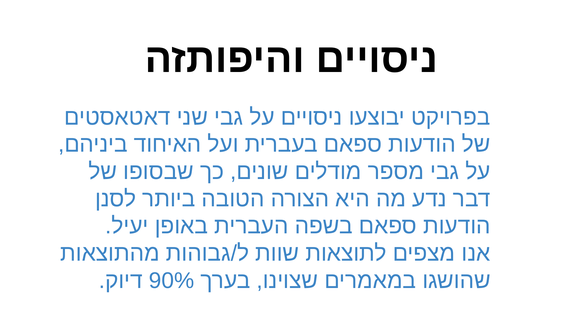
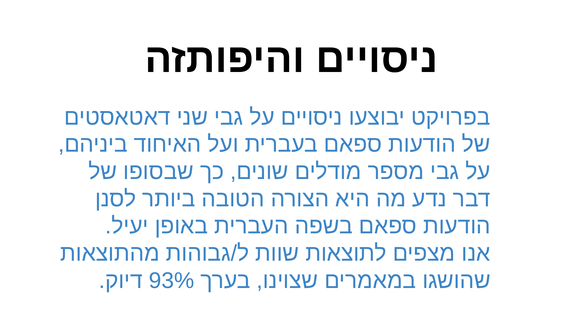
90%: 90% -> 93%
